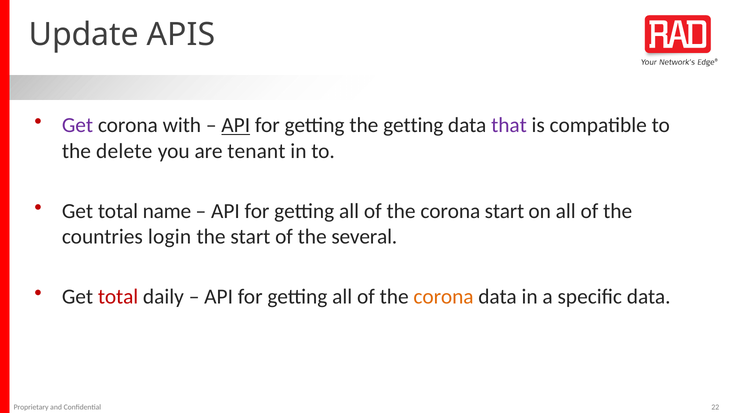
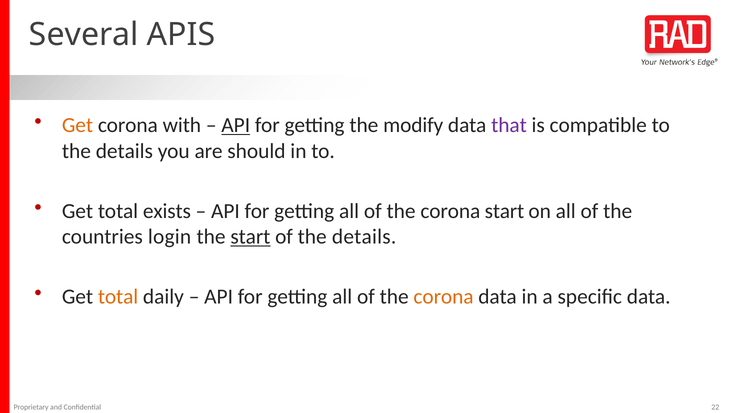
Update: Update -> Several
Get at (78, 125) colour: purple -> orange
the getting: getting -> modify
delete at (124, 151): delete -> details
tenant: tenant -> should
name: name -> exists
start at (250, 237) underline: none -> present
of the several: several -> details
total at (118, 297) colour: red -> orange
